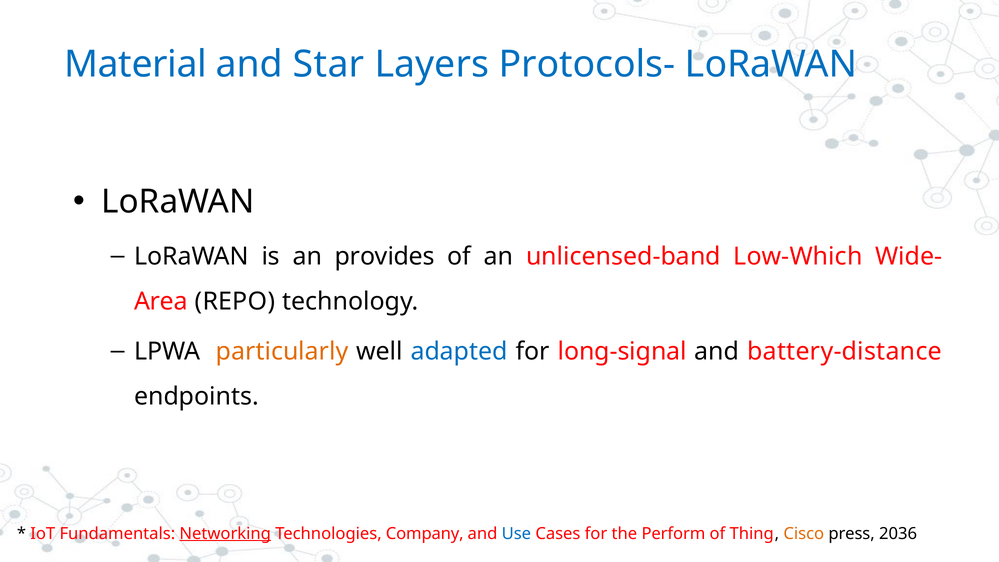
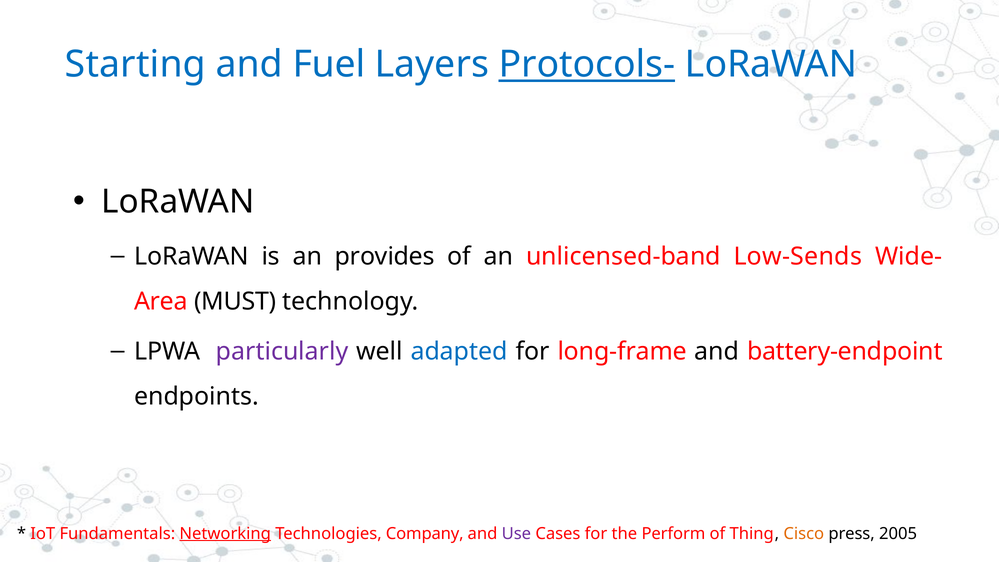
Material: Material -> Starting
Star: Star -> Fuel
Protocols- underline: none -> present
Low-Which: Low-Which -> Low-Sends
REPO: REPO -> MUST
particularly colour: orange -> purple
long-signal: long-signal -> long-frame
battery-distance: battery-distance -> battery-endpoint
Use colour: blue -> purple
2036: 2036 -> 2005
